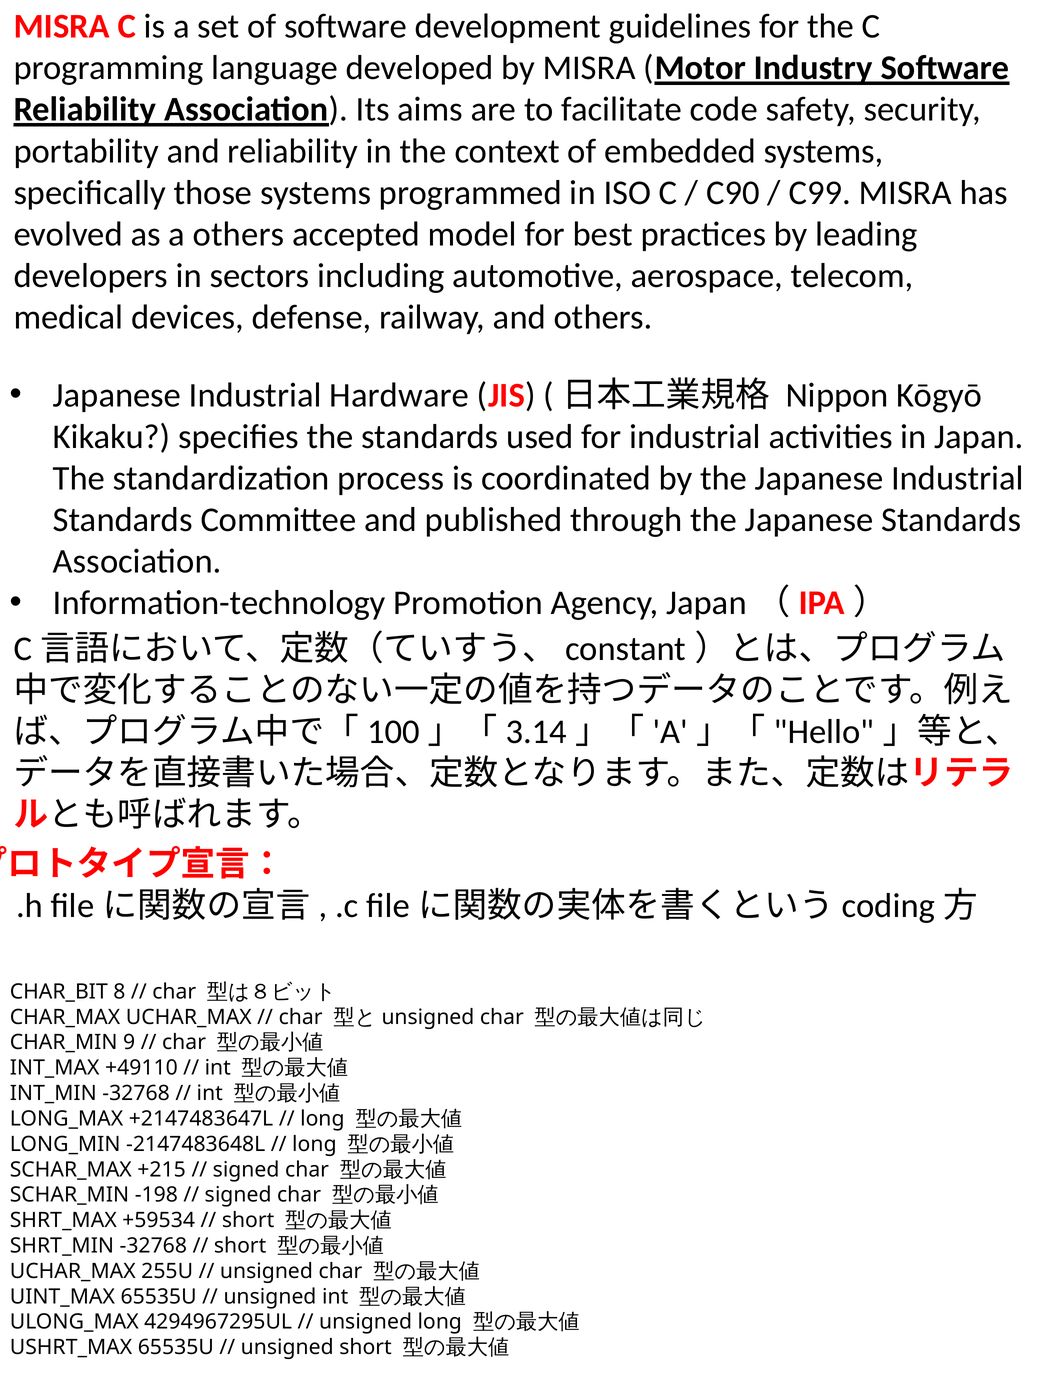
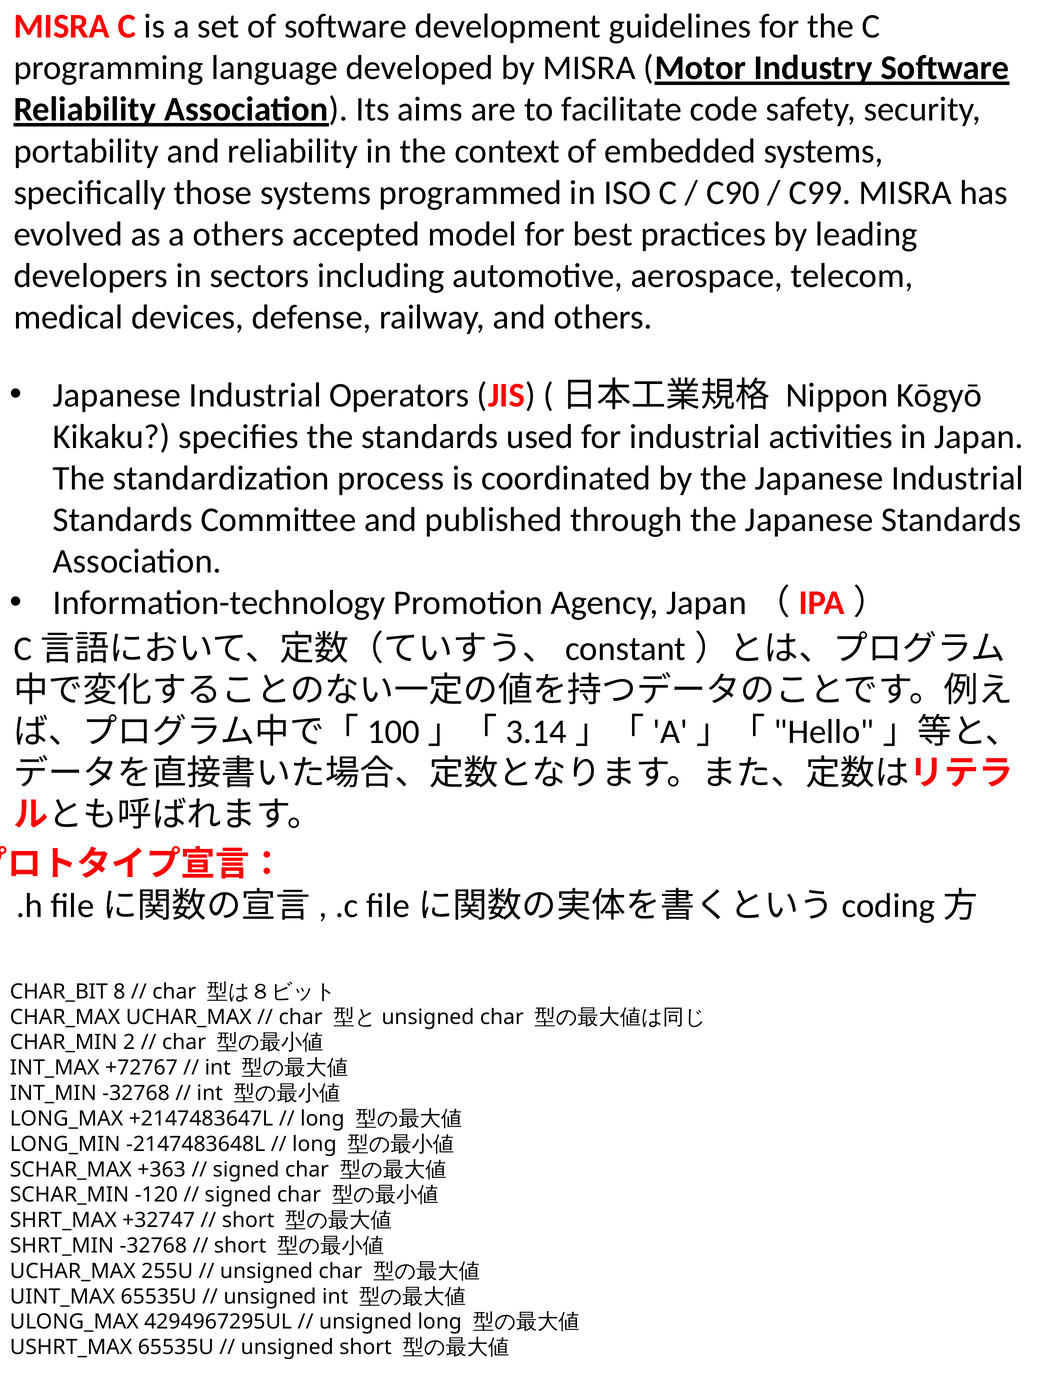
Hardware: Hardware -> Operators
9: 9 -> 2
+49110: +49110 -> +72767
+215: +215 -> +363
-198: -198 -> -120
+59534: +59534 -> +32747
